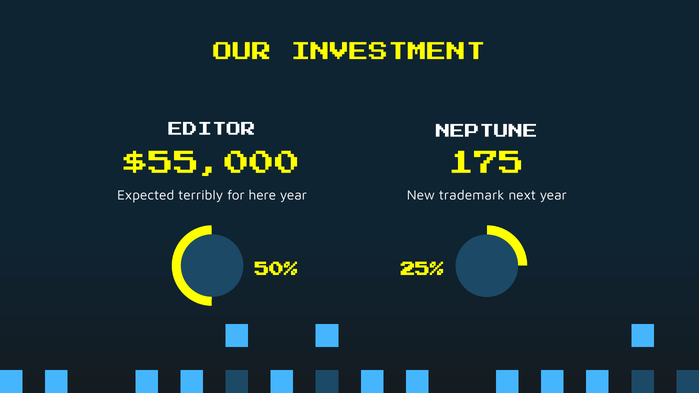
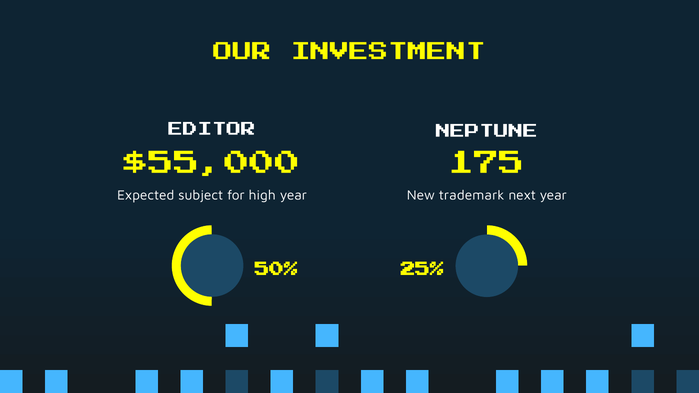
terribly: terribly -> subject
here: here -> high
